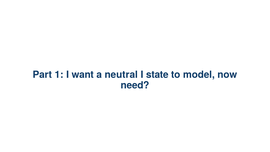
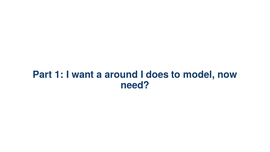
neutral: neutral -> around
state: state -> does
